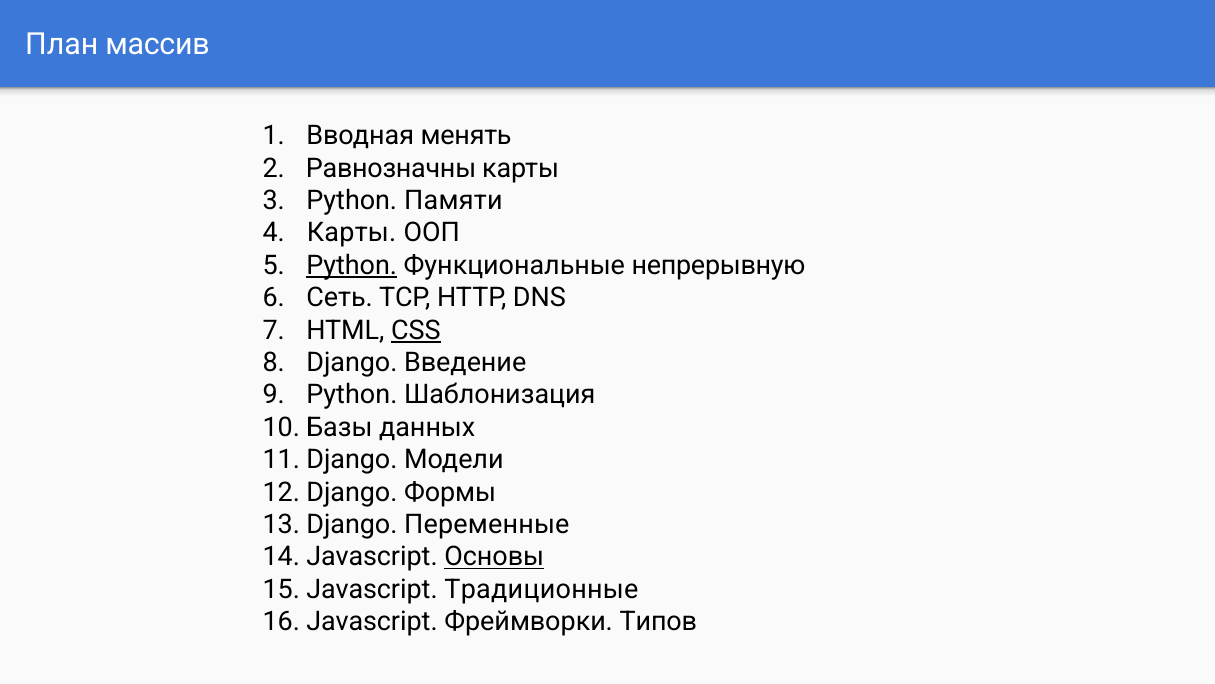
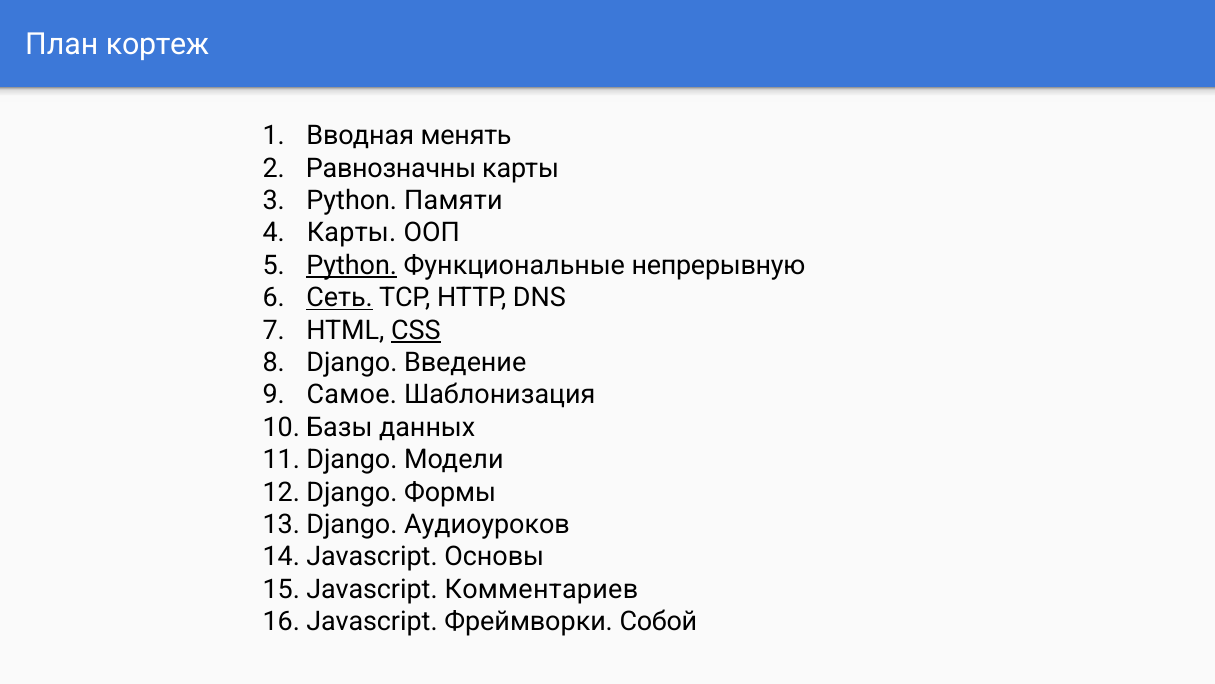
массив: массив -> кортеж
Сеть underline: none -> present
Python at (352, 395): Python -> Самое
Переменные: Переменные -> Аудиоуроков
Основы underline: present -> none
Традиционные: Традиционные -> Комментариев
Типов: Типов -> Собой
